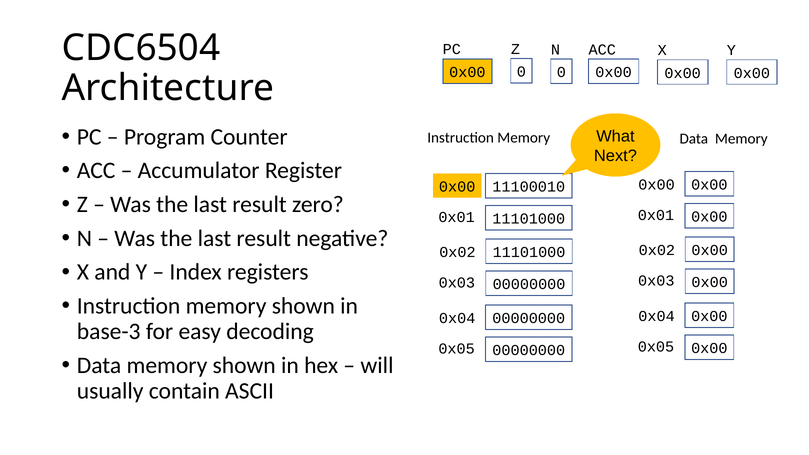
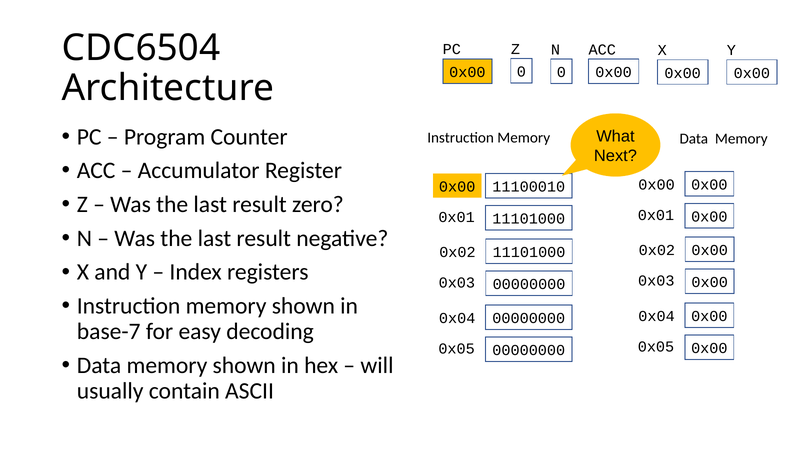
base-3: base-3 -> base-7
